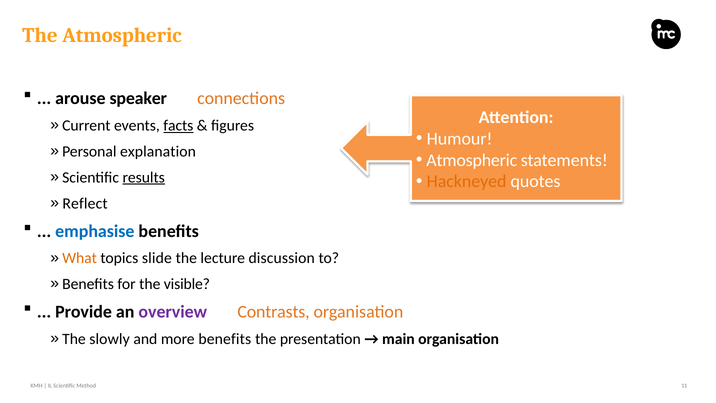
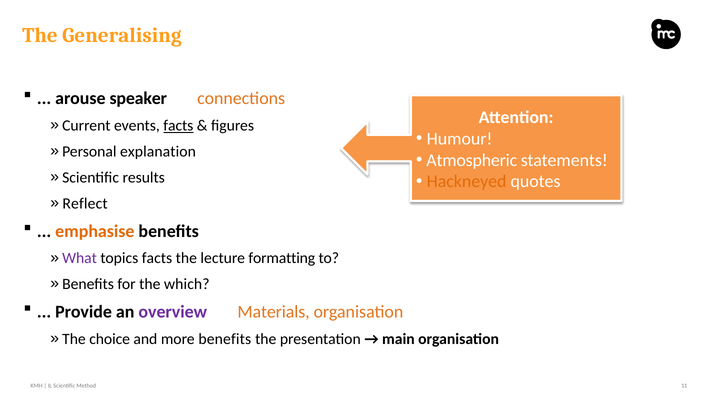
The Atmospheric: Atmospheric -> Generalising
results underline: present -> none
emphasise colour: blue -> orange
What colour: orange -> purple
topics slide: slide -> facts
discussion: discussion -> formatting
visible: visible -> which
Contrasts: Contrasts -> Materials
slowly: slowly -> choice
